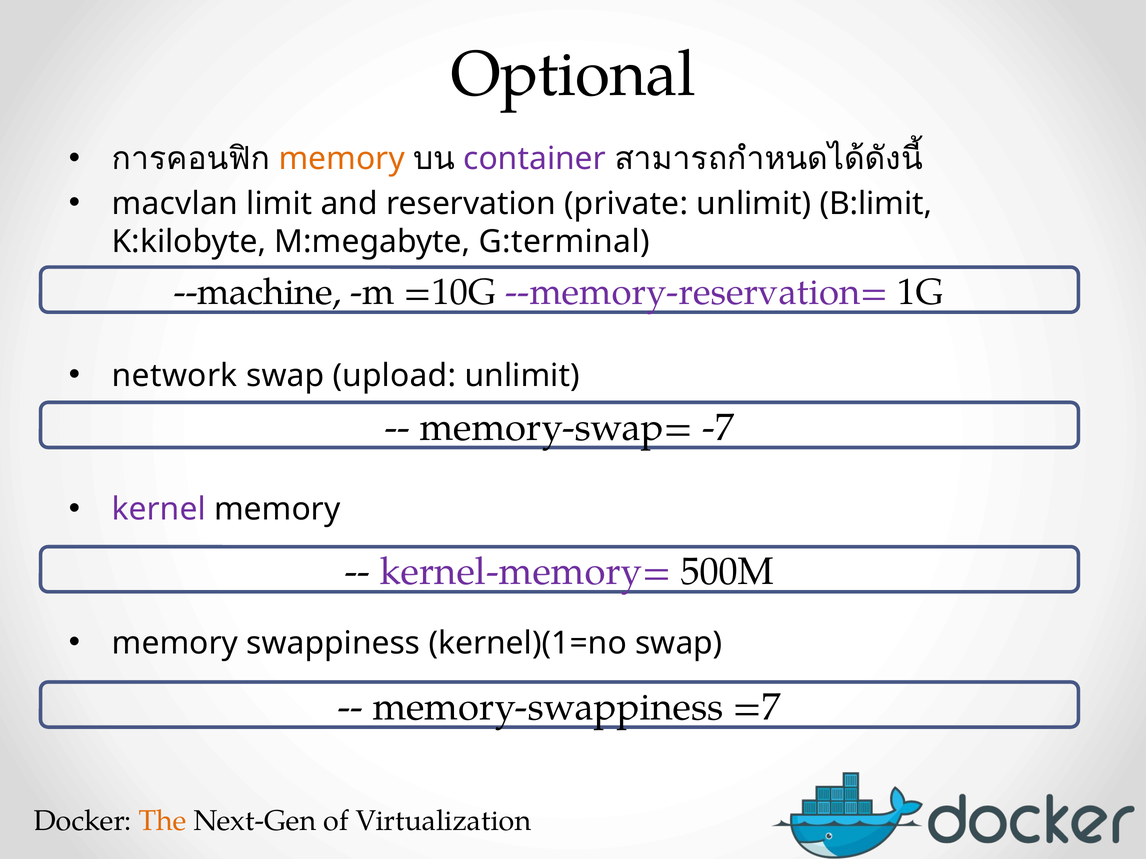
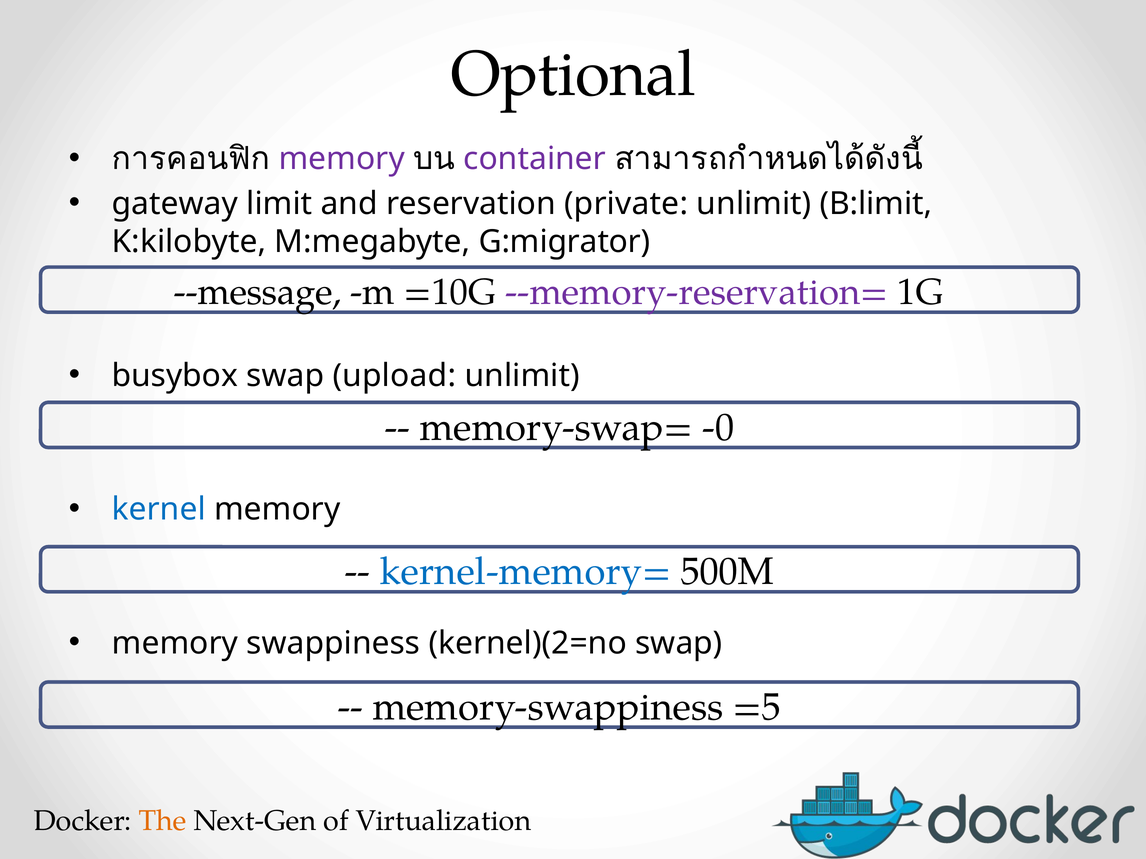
memory at (342, 159) colour: orange -> purple
macvlan: macvlan -> gateway
G:terminal: G:terminal -> G:migrator
--machine: --machine -> --message
network: network -> busybox
-7: -7 -> -0
kernel colour: purple -> blue
kernel-memory= colour: purple -> blue
kernel)(1=no: kernel)(1=no -> kernel)(2=no
=7: =7 -> =5
